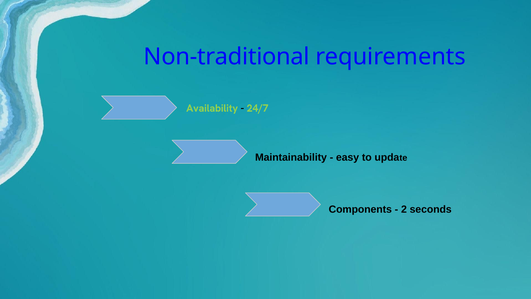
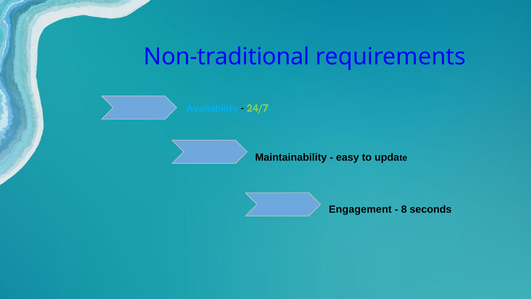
Availability colour: light green -> light blue
Components: Components -> Engagement
2: 2 -> 8
